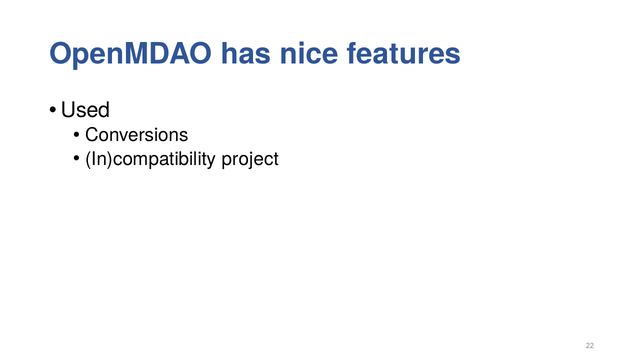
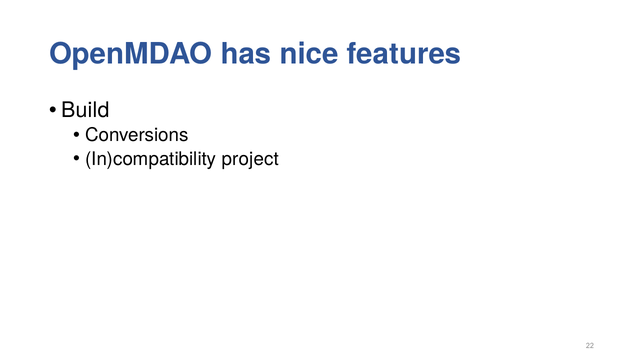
Used: Used -> Build
